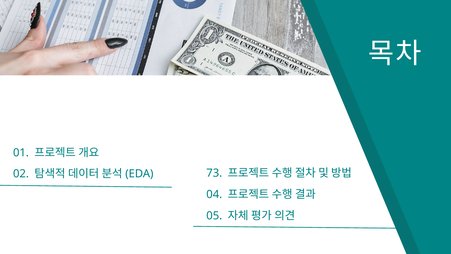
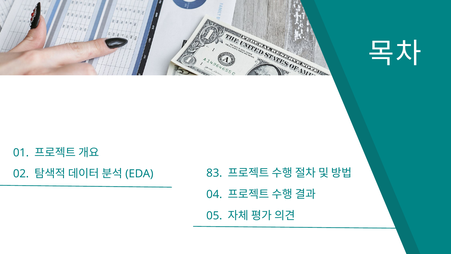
73: 73 -> 83
